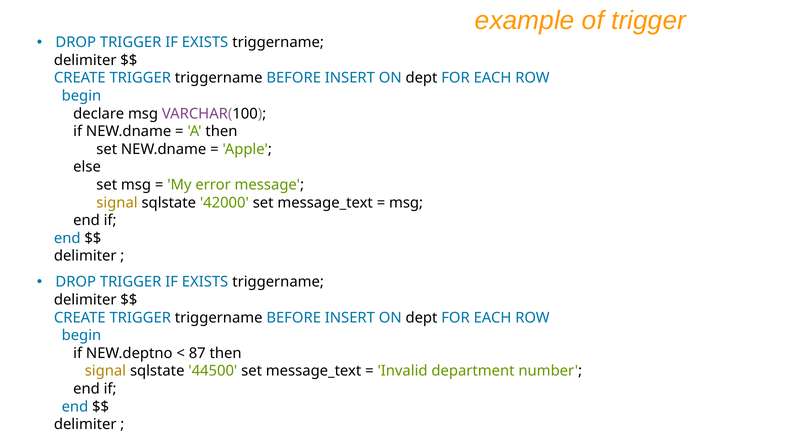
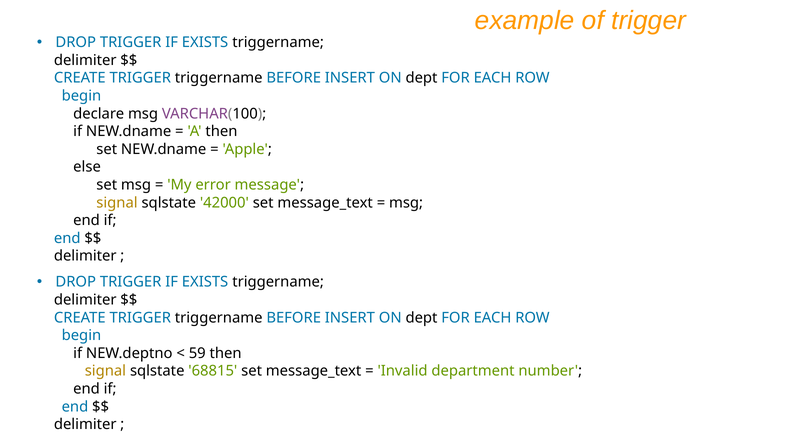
87: 87 -> 59
44500: 44500 -> 68815
